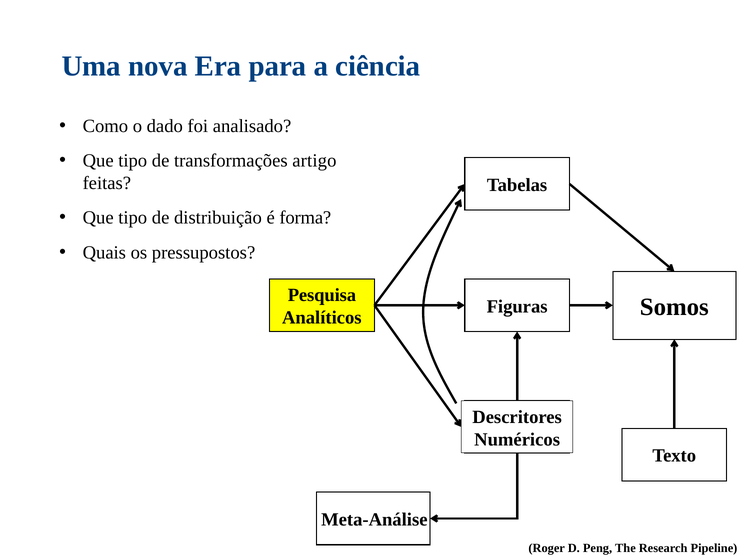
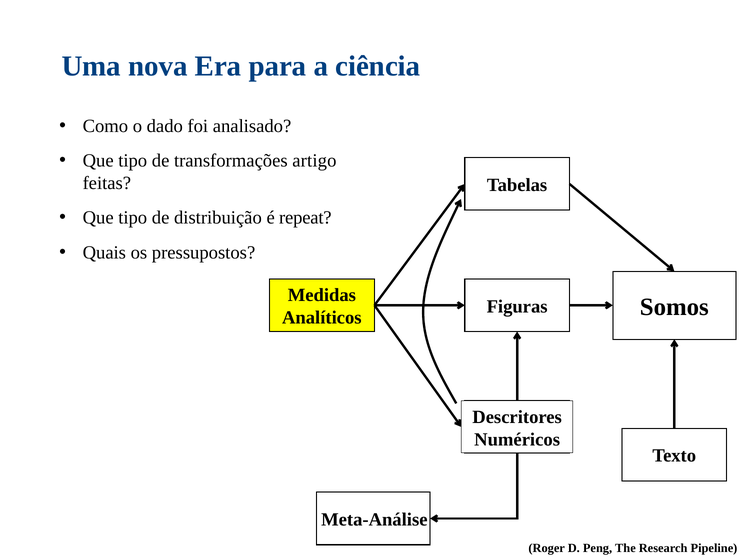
forma: forma -> repeat
Pesquisa: Pesquisa -> Medidas
